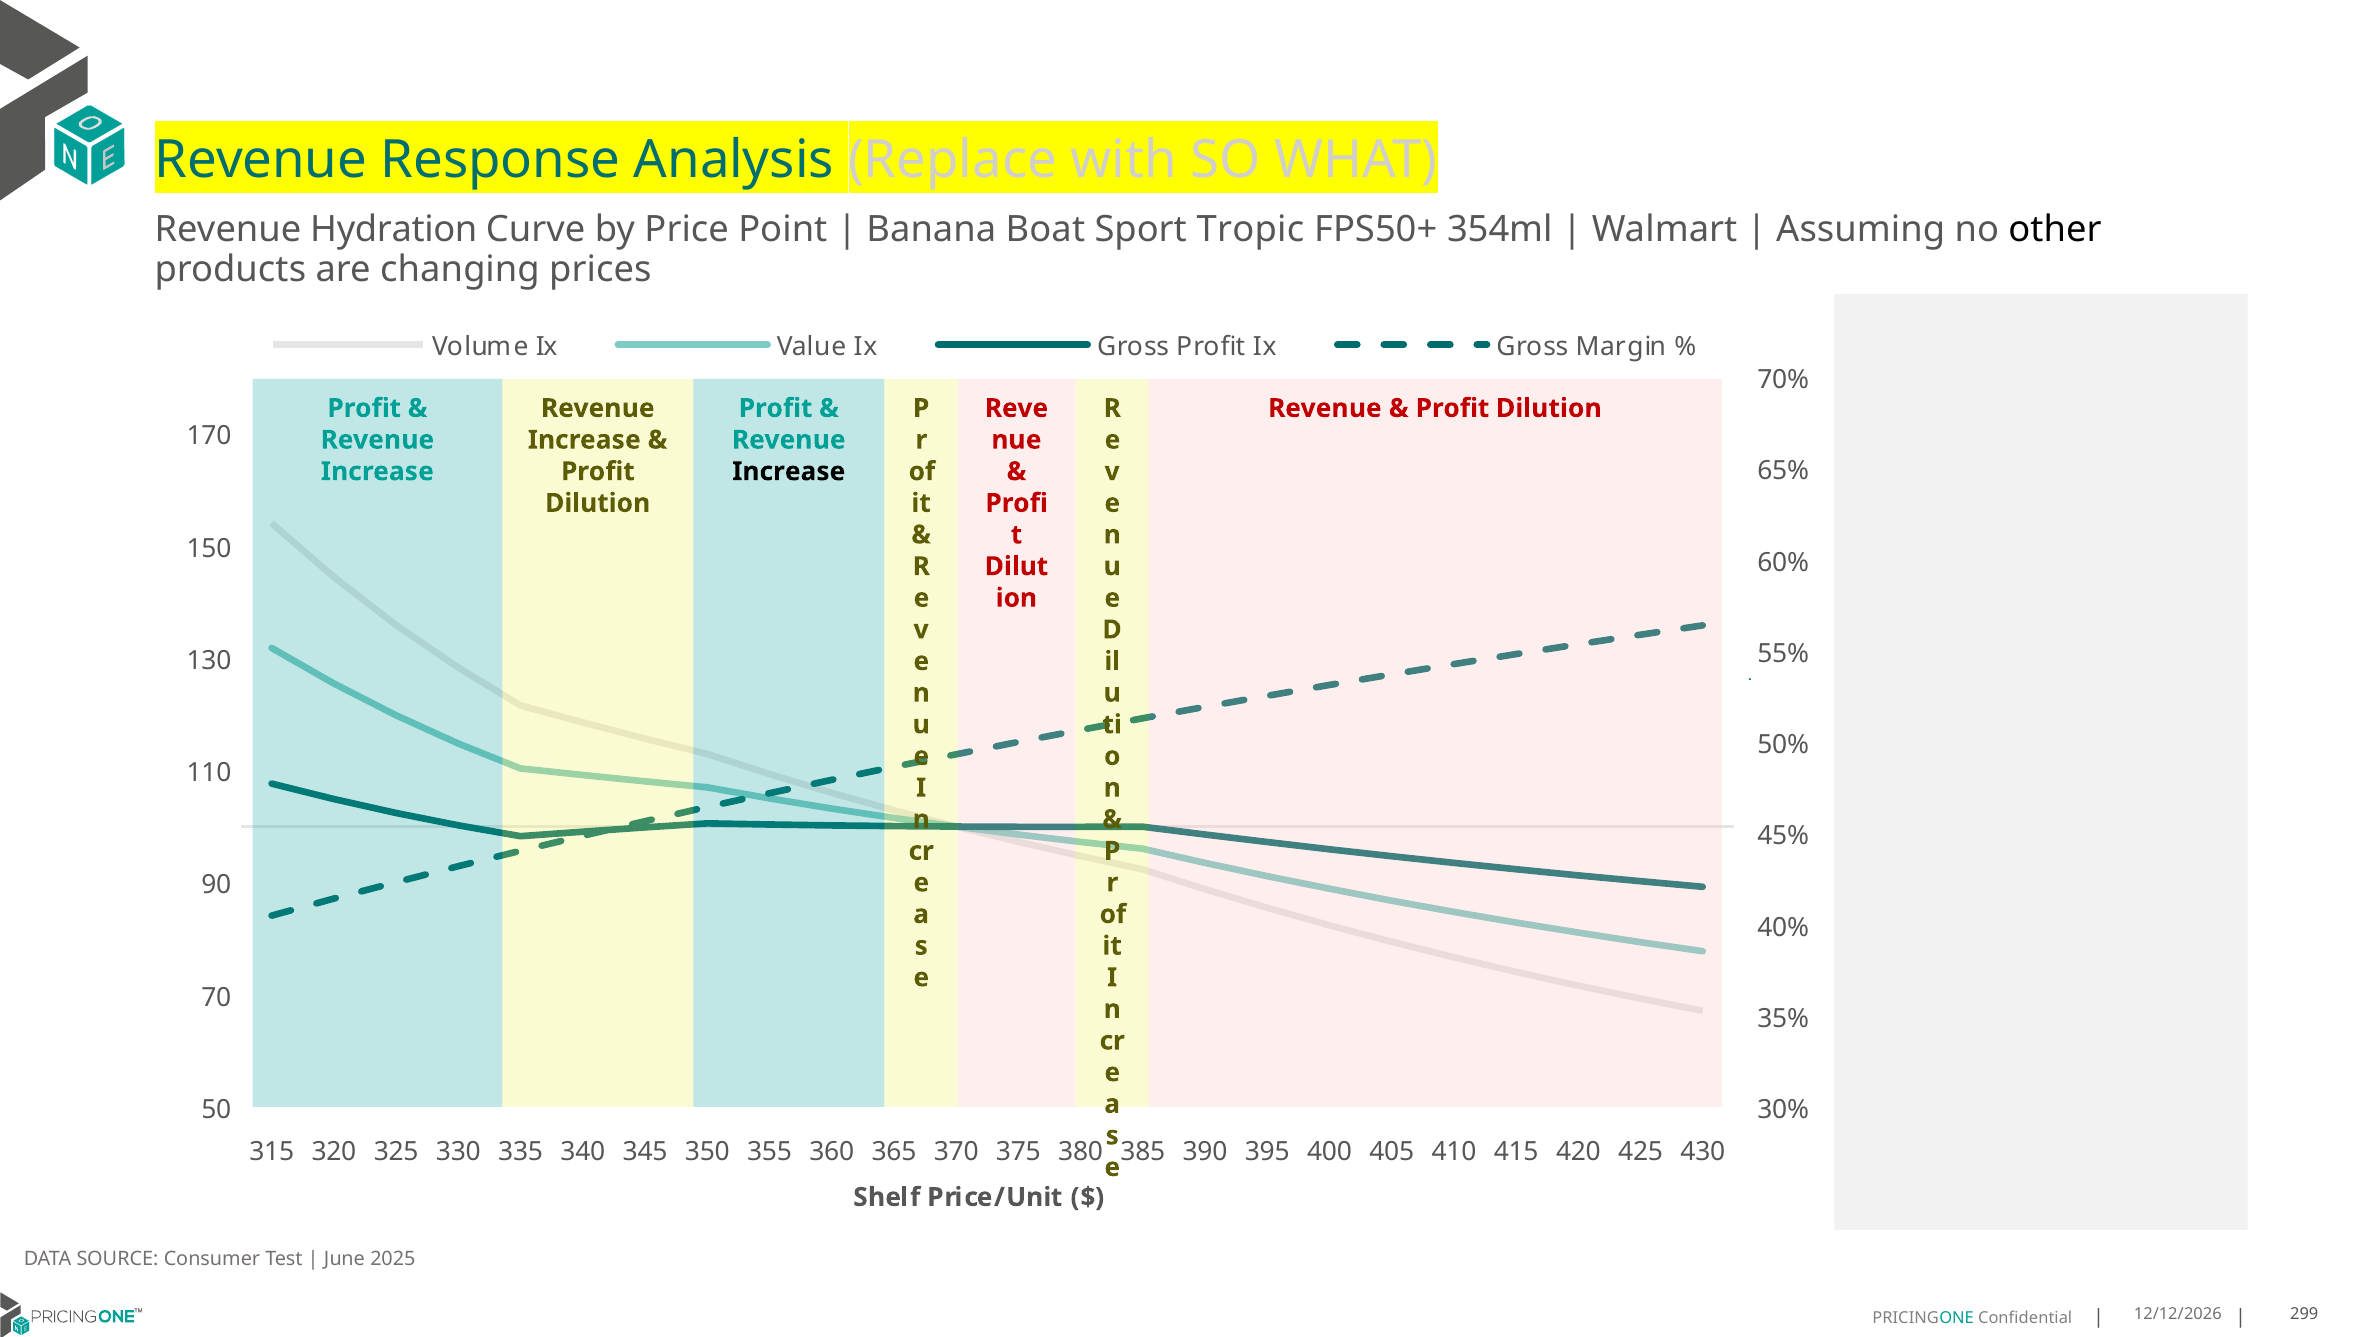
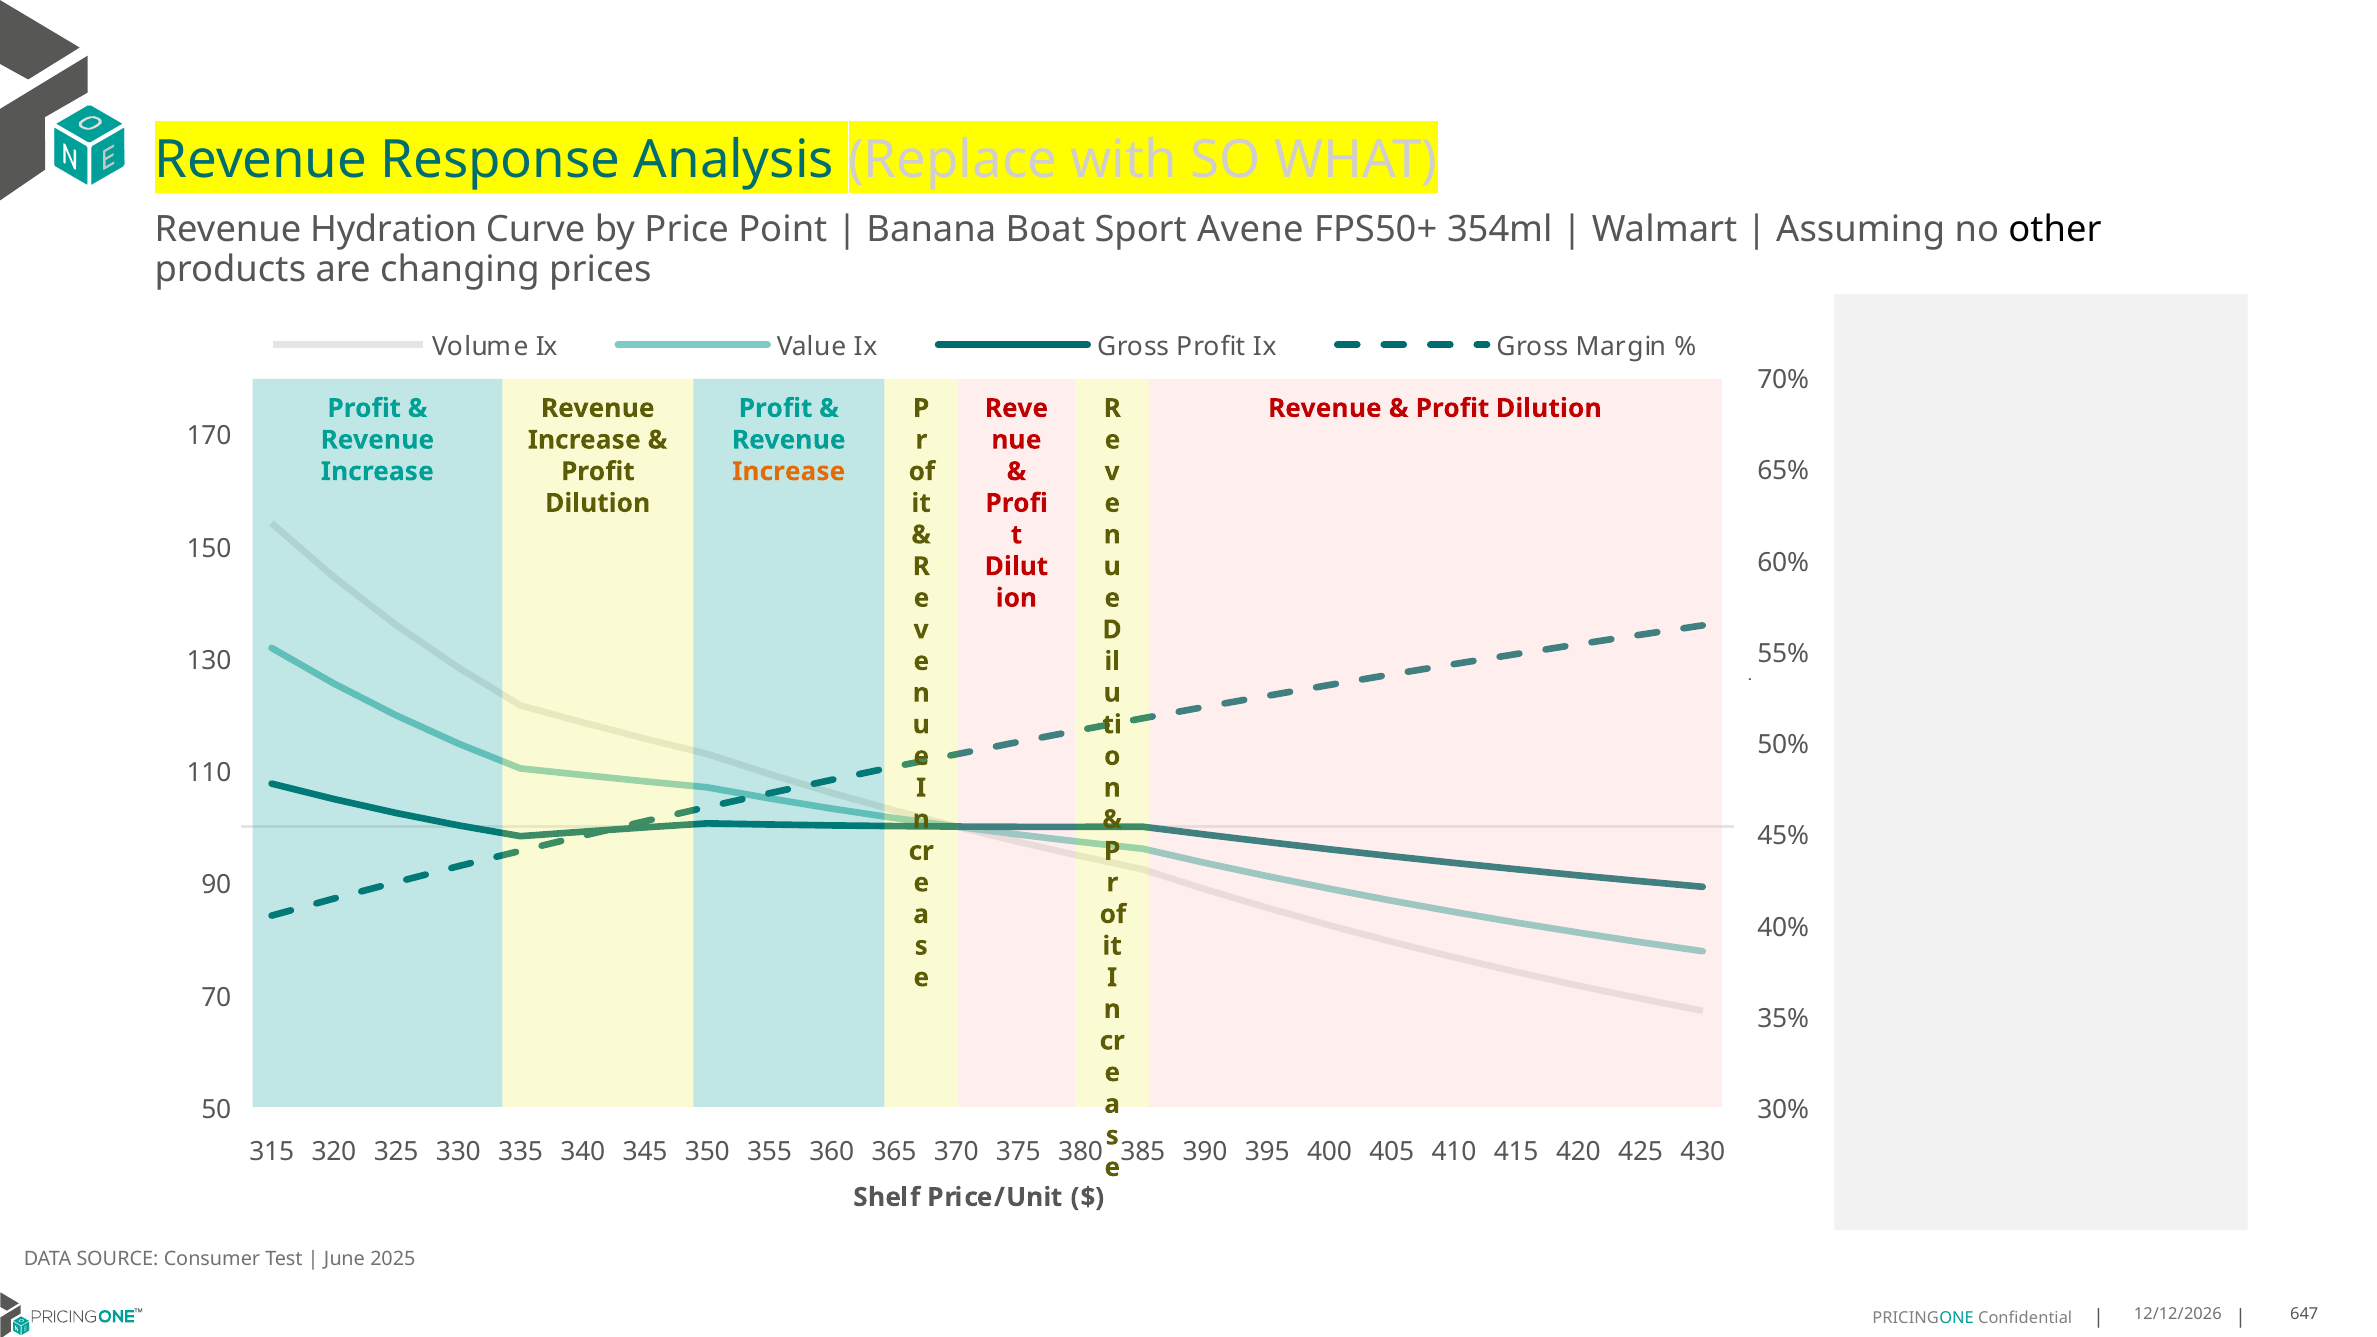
Tropic: Tropic -> Avene
Increase at (789, 472) colour: black -> orange
299: 299 -> 647
